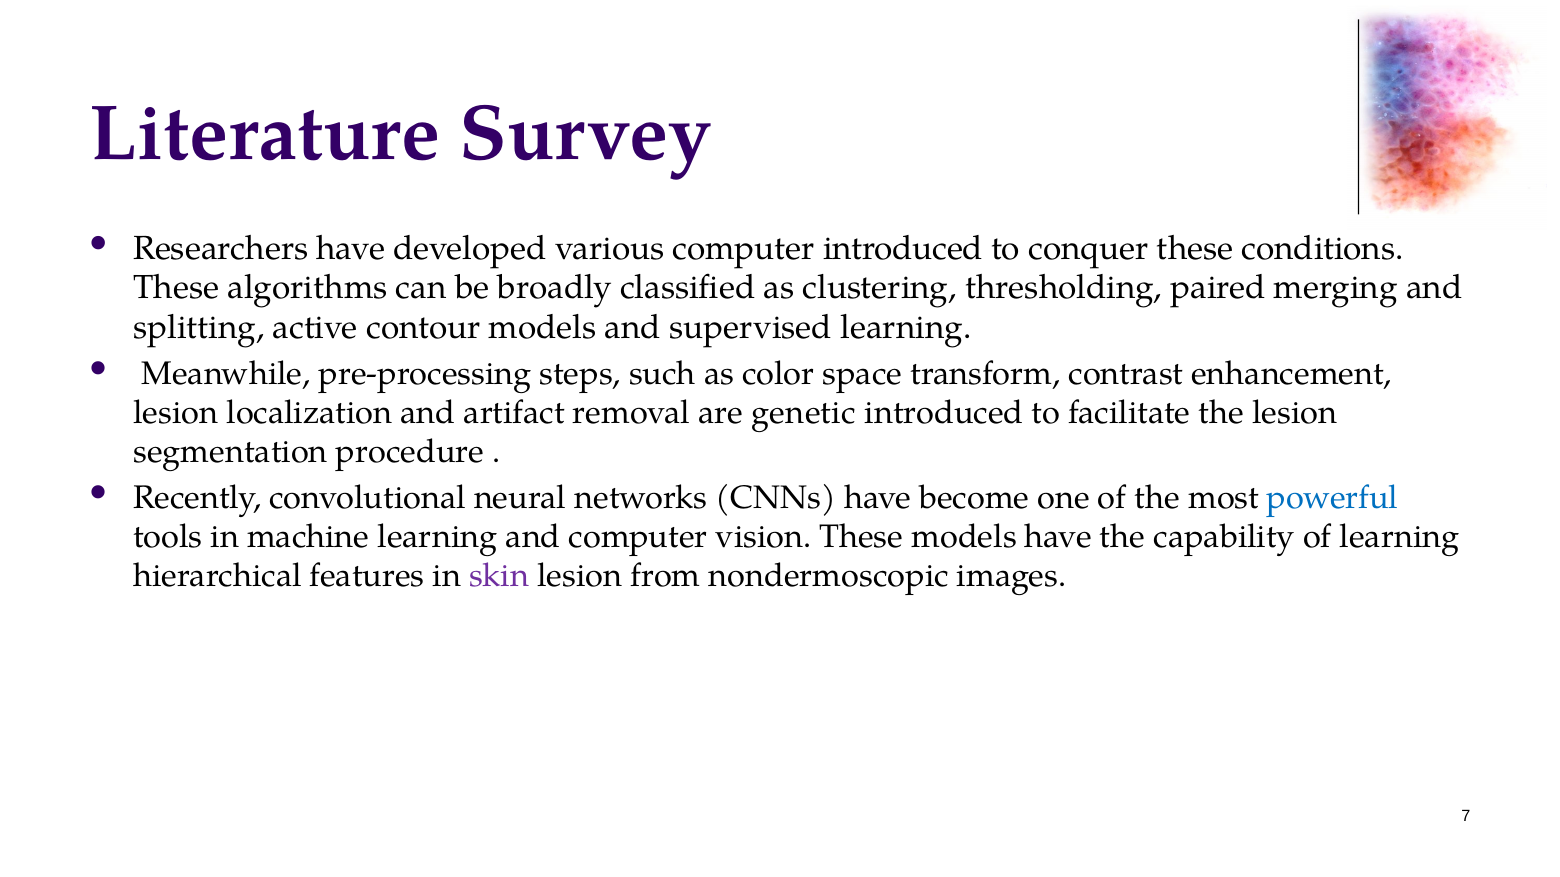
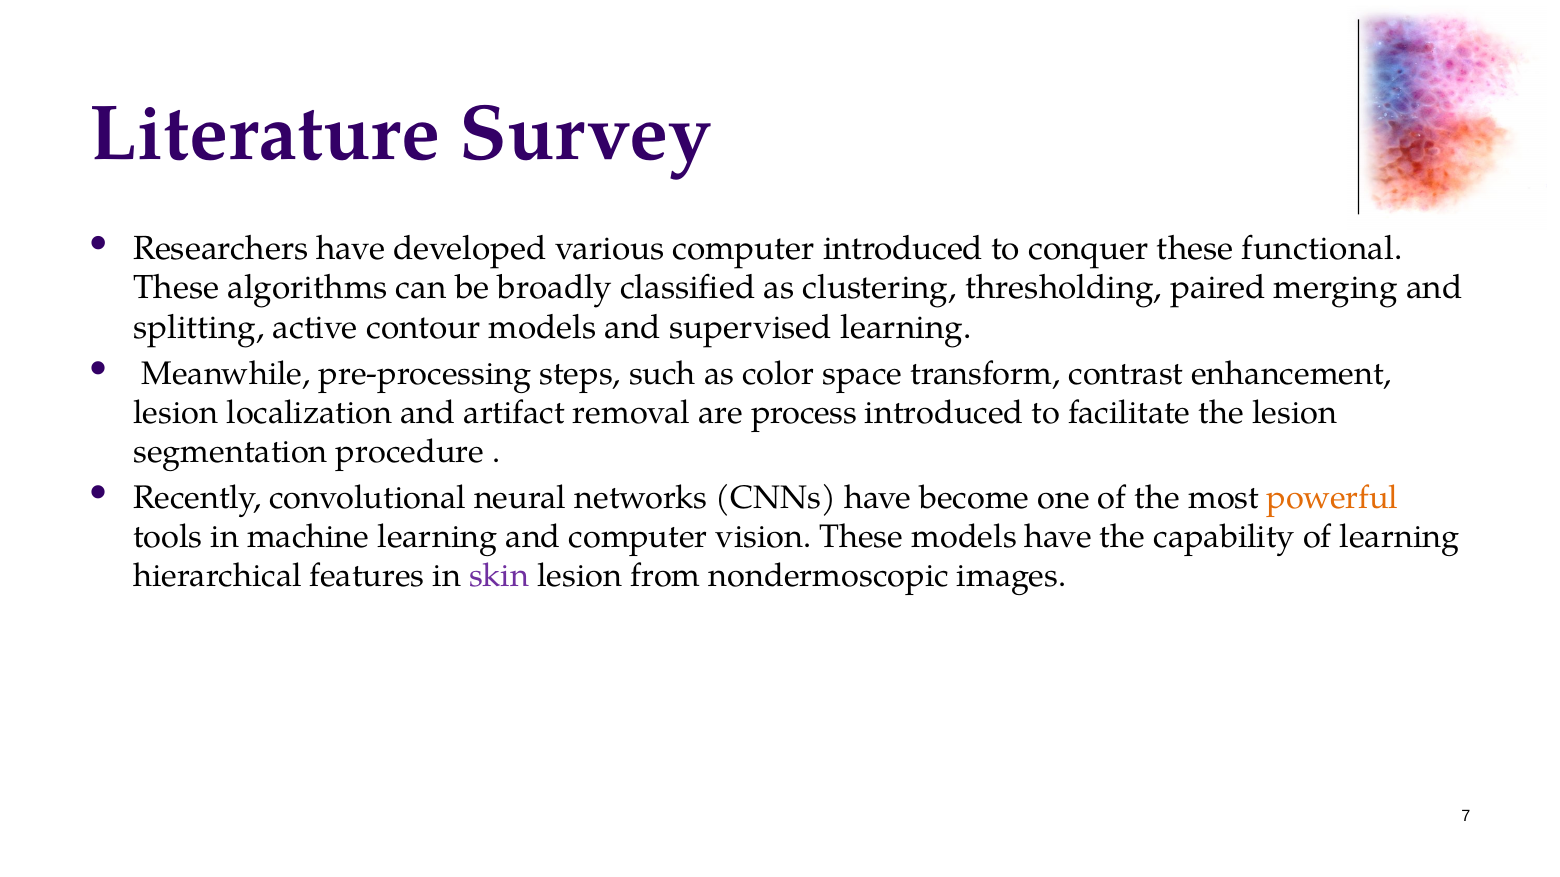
conditions: conditions -> functional
genetic: genetic -> process
powerful colour: blue -> orange
